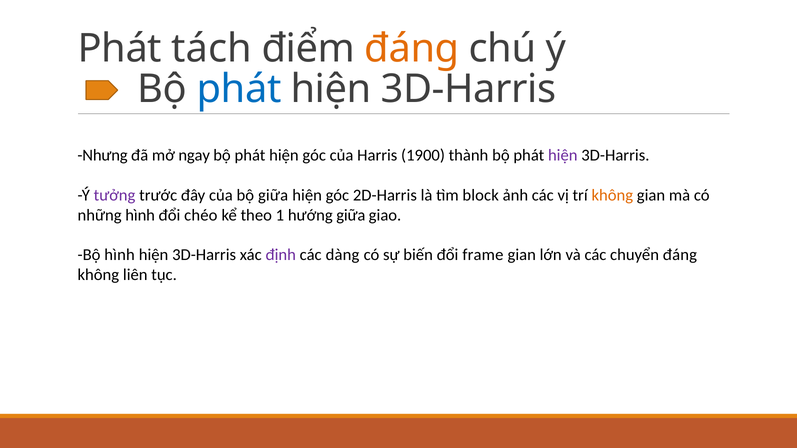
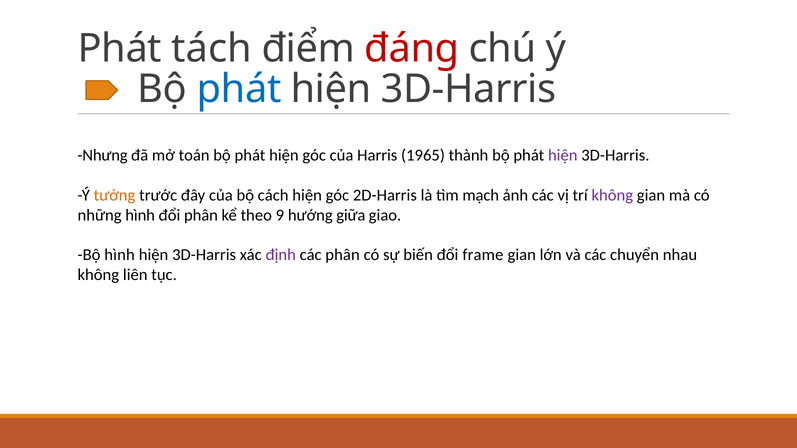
đáng at (412, 49) colour: orange -> red
ngay: ngay -> toán
1900: 1900 -> 1965
tưởng colour: purple -> orange
bộ giữa: giữa -> cách
block: block -> mạch
không at (612, 195) colour: orange -> purple
đổi chéo: chéo -> phân
1: 1 -> 9
các dàng: dàng -> phân
chuyển đáng: đáng -> nhau
